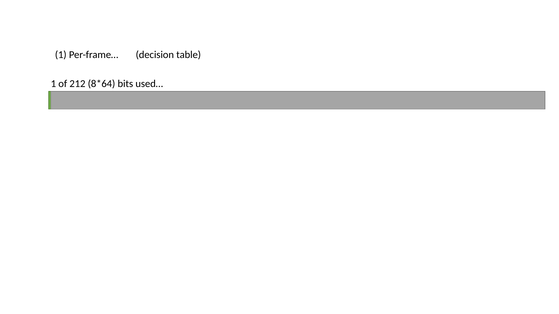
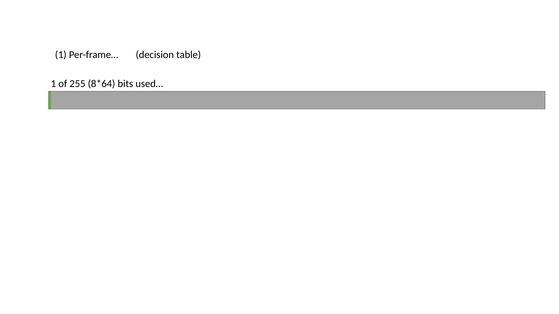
212: 212 -> 255
